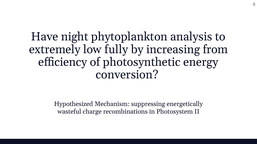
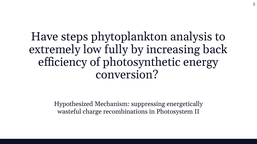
night: night -> steps
from: from -> back
